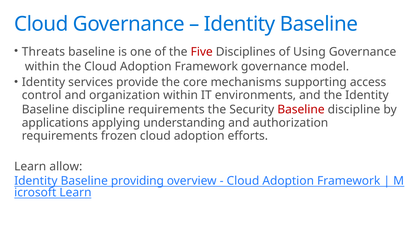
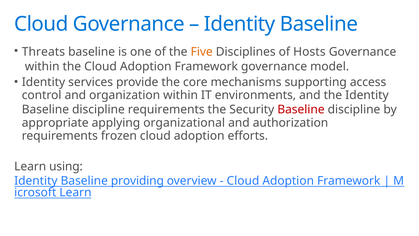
Five colour: red -> orange
Using: Using -> Hosts
applications: applications -> appropriate
understanding: understanding -> organizational
allow: allow -> using
